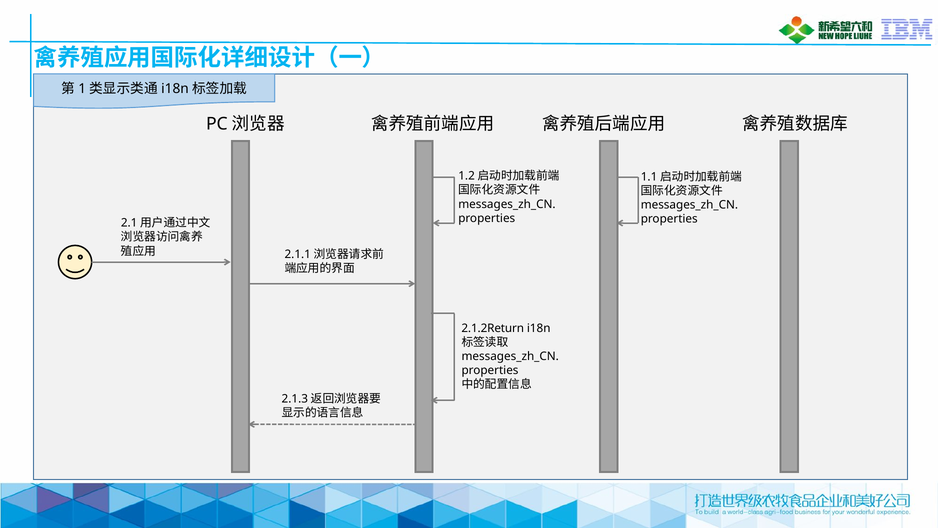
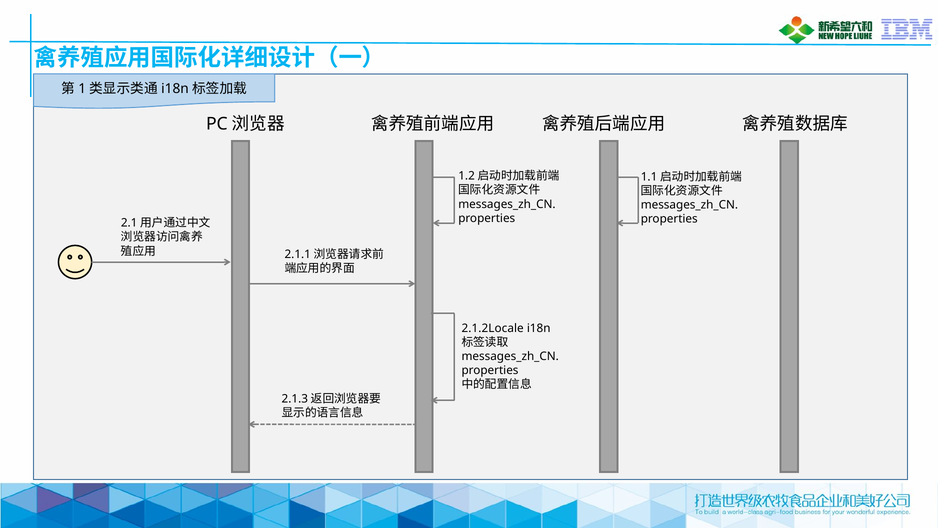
2.1.2Return: 2.1.2Return -> 2.1.2Locale
